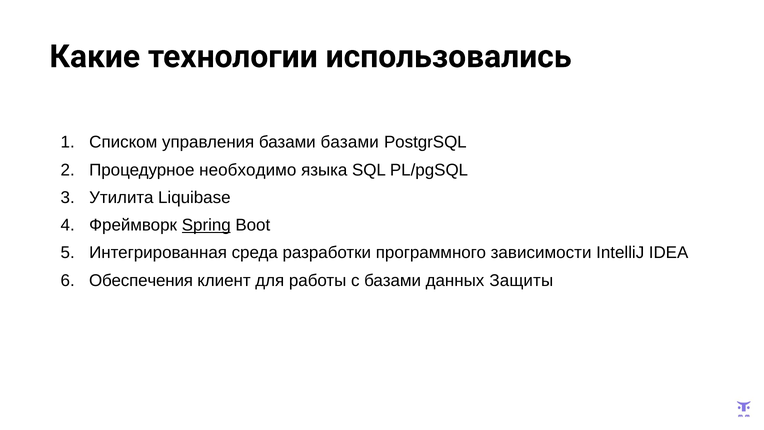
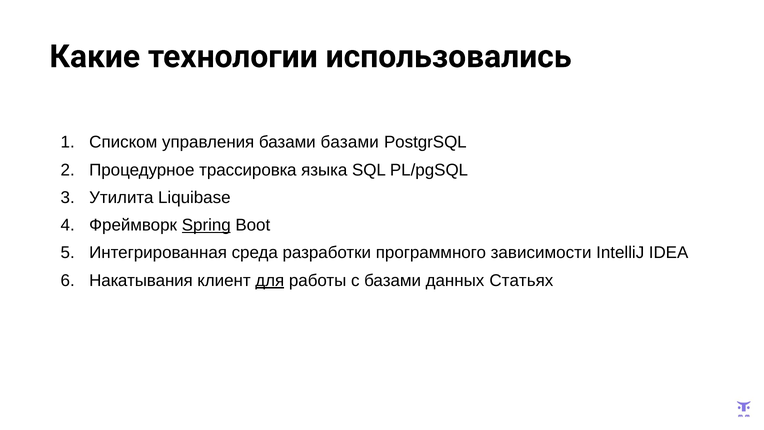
необходимо: необходимо -> трассировка
Обеспечения: Обеспечения -> Накатывания
для underline: none -> present
Защиты: Защиты -> Статьях
